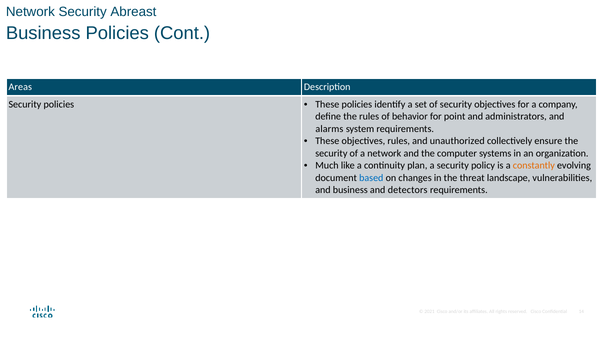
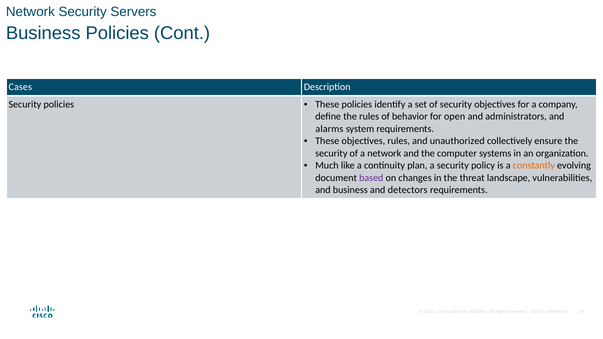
Abreast: Abreast -> Servers
Areas: Areas -> Cases
point: point -> open
based colour: blue -> purple
